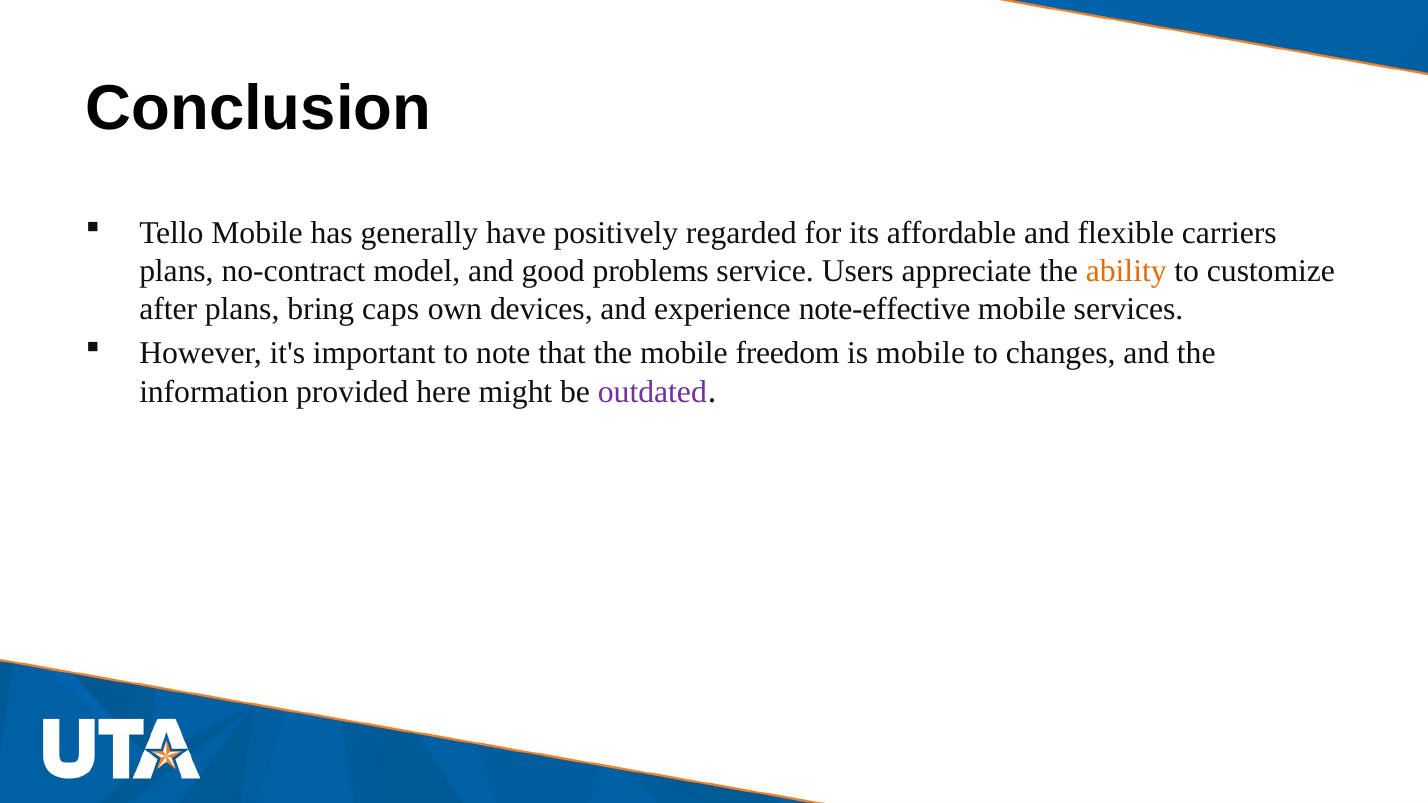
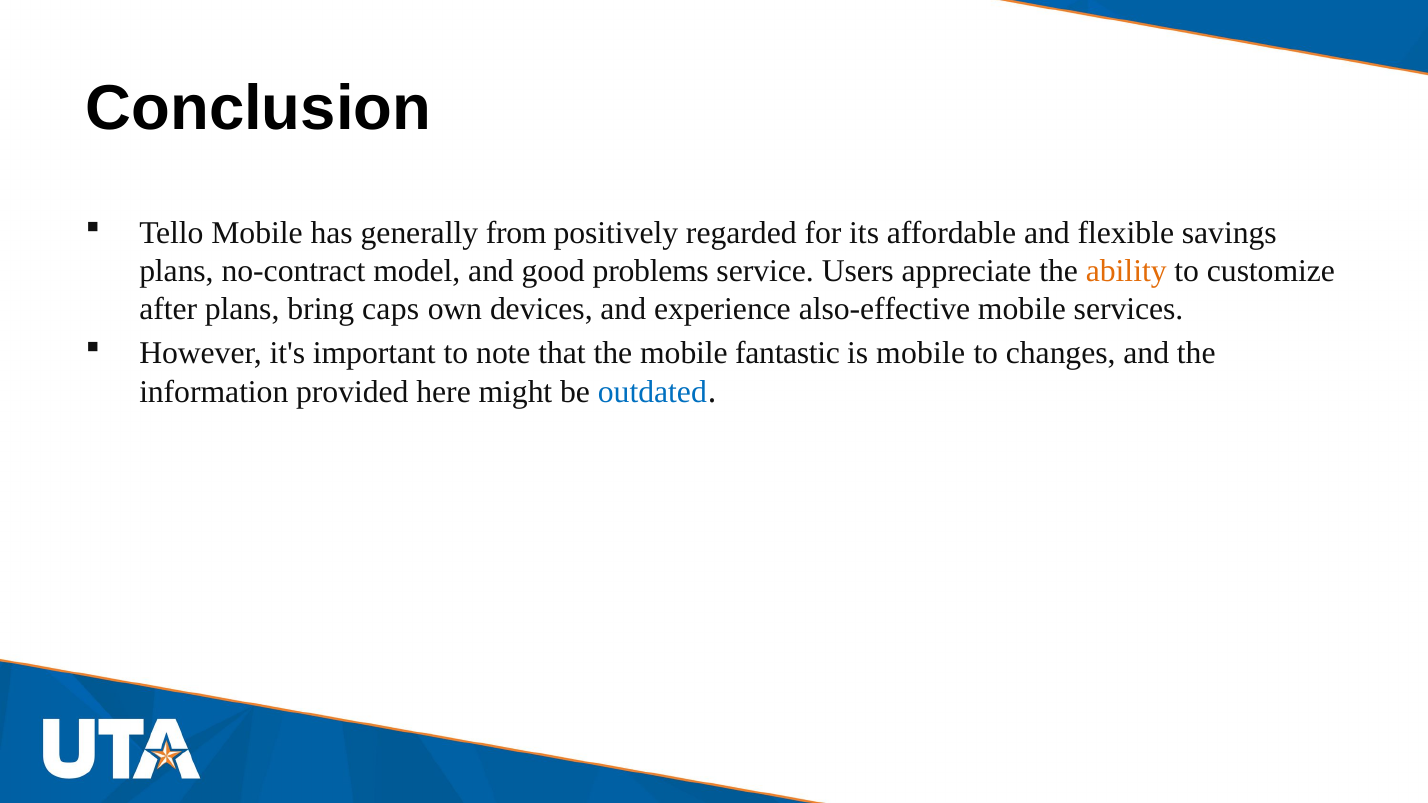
have: have -> from
carriers: carriers -> savings
note-effective: note-effective -> also-effective
freedom: freedom -> fantastic
outdated colour: purple -> blue
